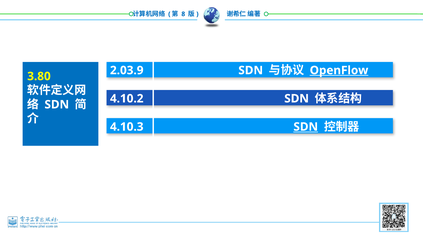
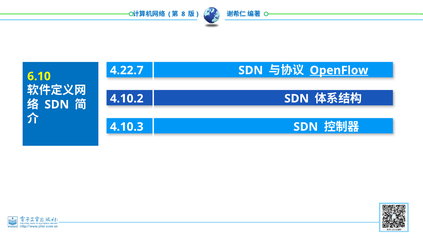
2.03.9: 2.03.9 -> 4.22.7
3.80: 3.80 -> 6.10
SDN at (306, 127) underline: present -> none
